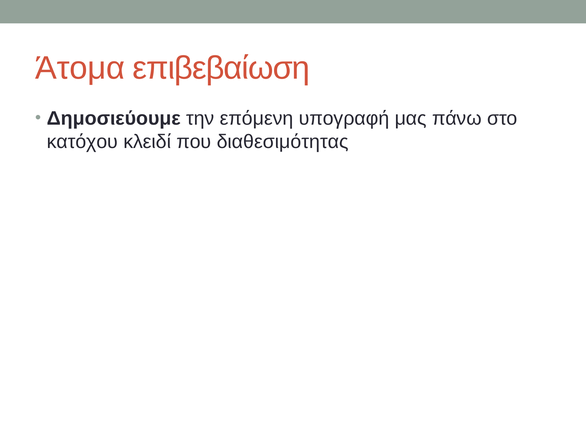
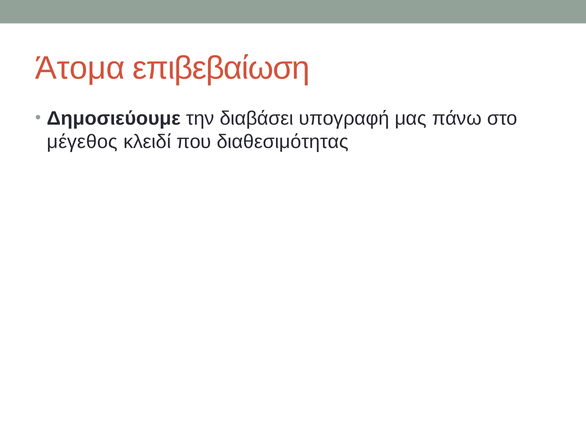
επόμενη: επόμενη -> διαβάσει
κατόχου: κατόχου -> μέγεθος
